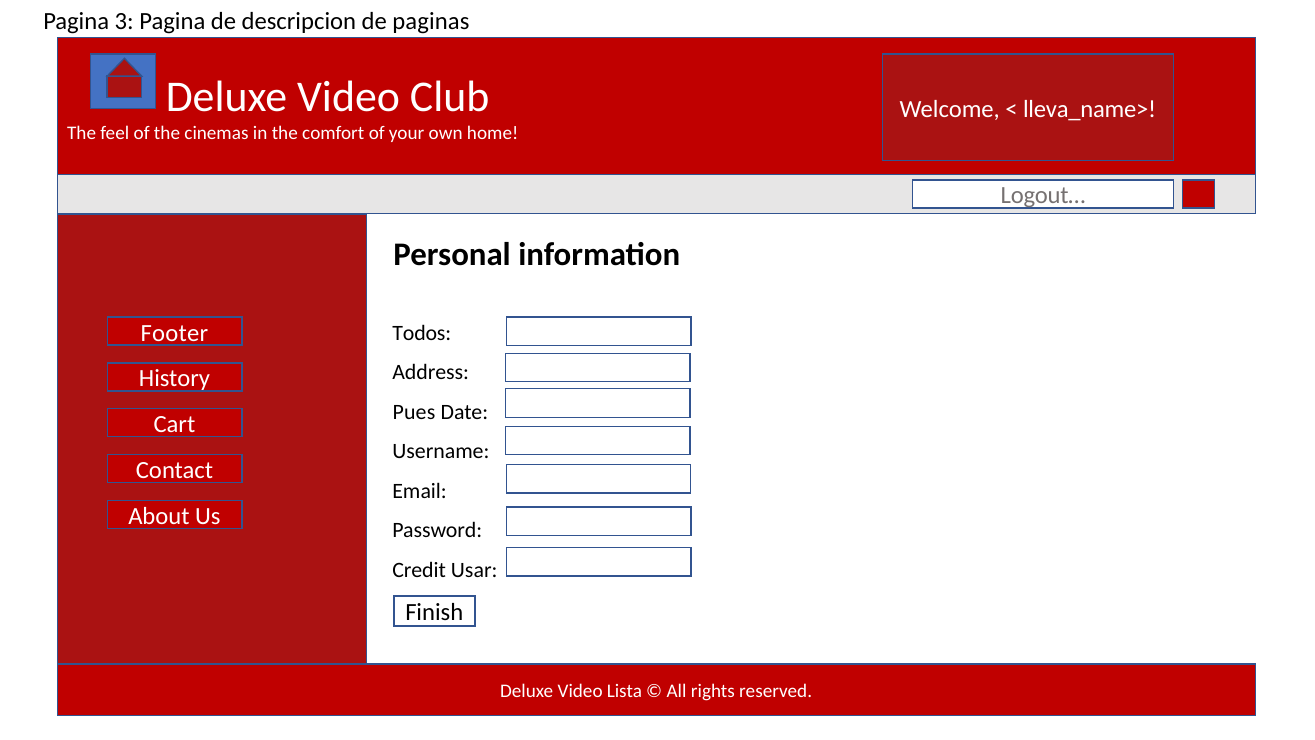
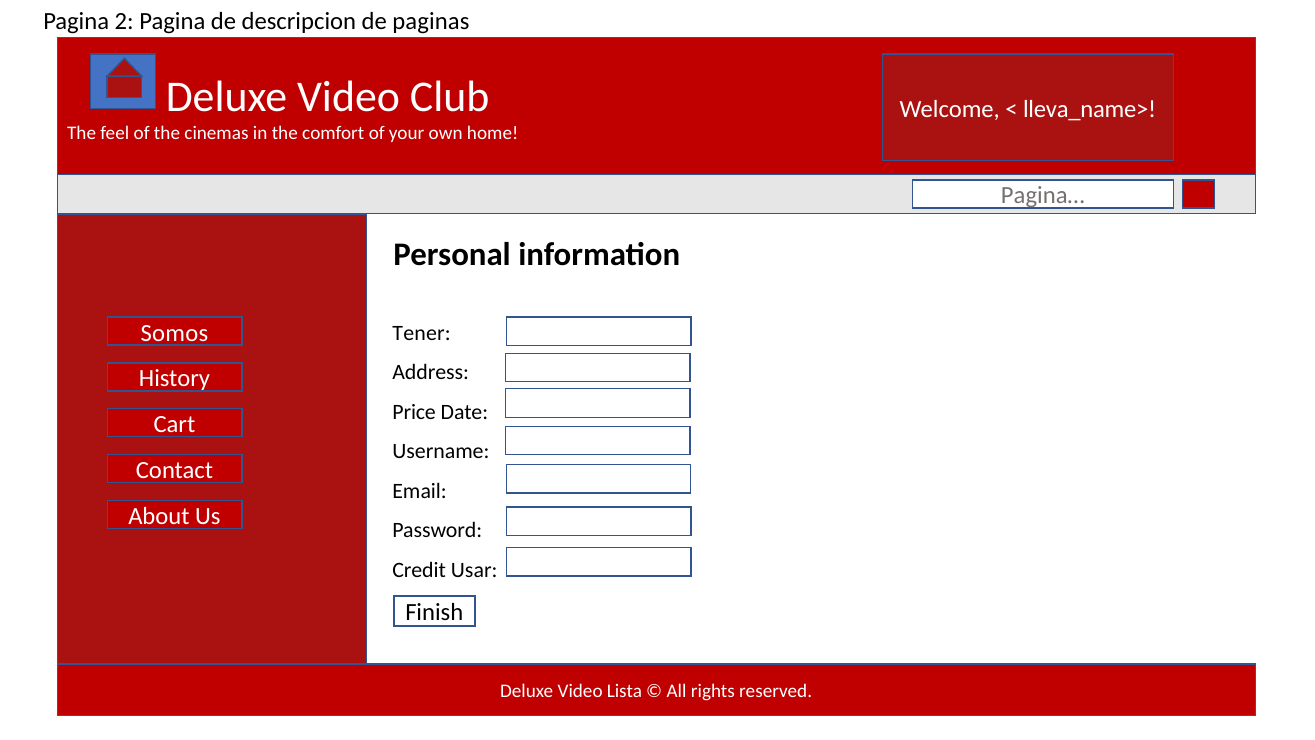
3: 3 -> 2
Logout…: Logout… -> Pagina…
Footer: Footer -> Somos
Todos: Todos -> Tener
Pues: Pues -> Price
